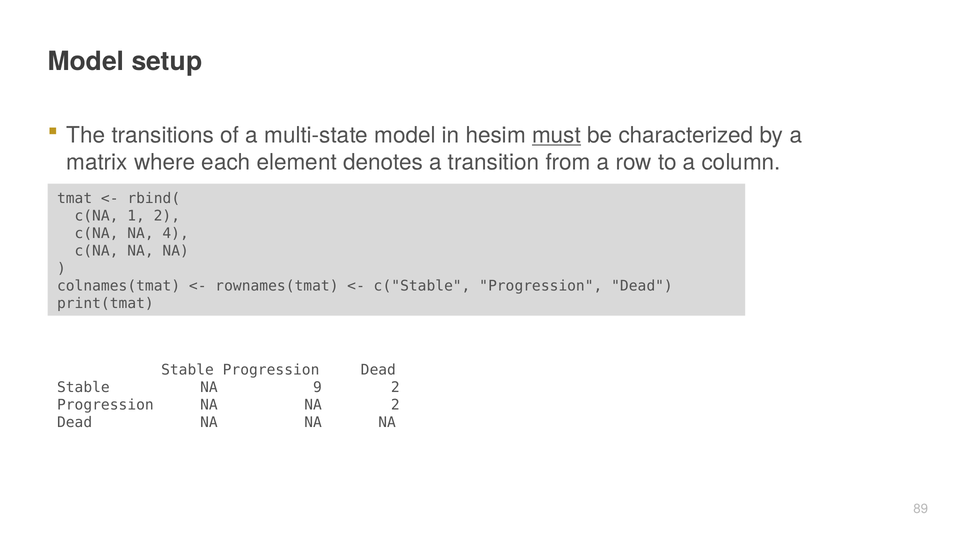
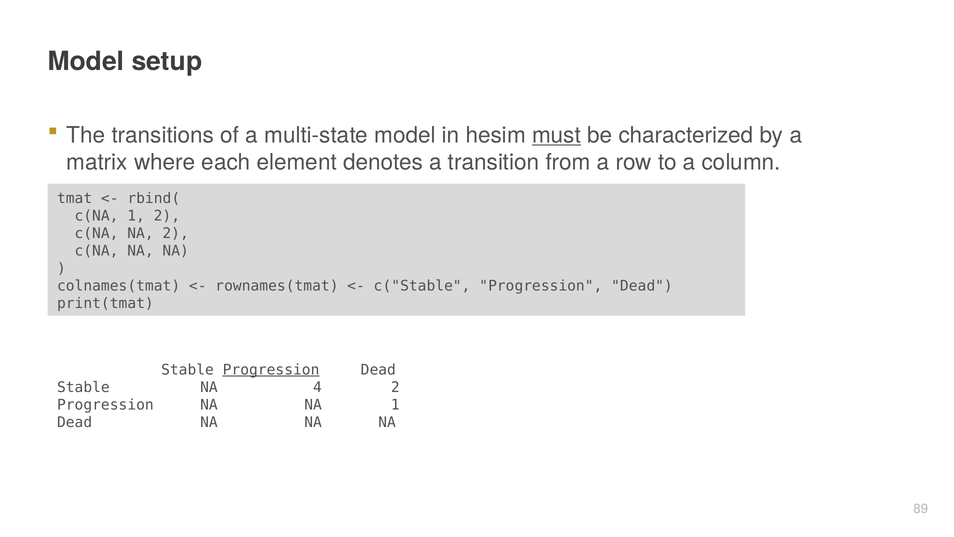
NA 4: 4 -> 2
Progression at (271, 370) underline: none -> present
9: 9 -> 4
NA 2: 2 -> 1
